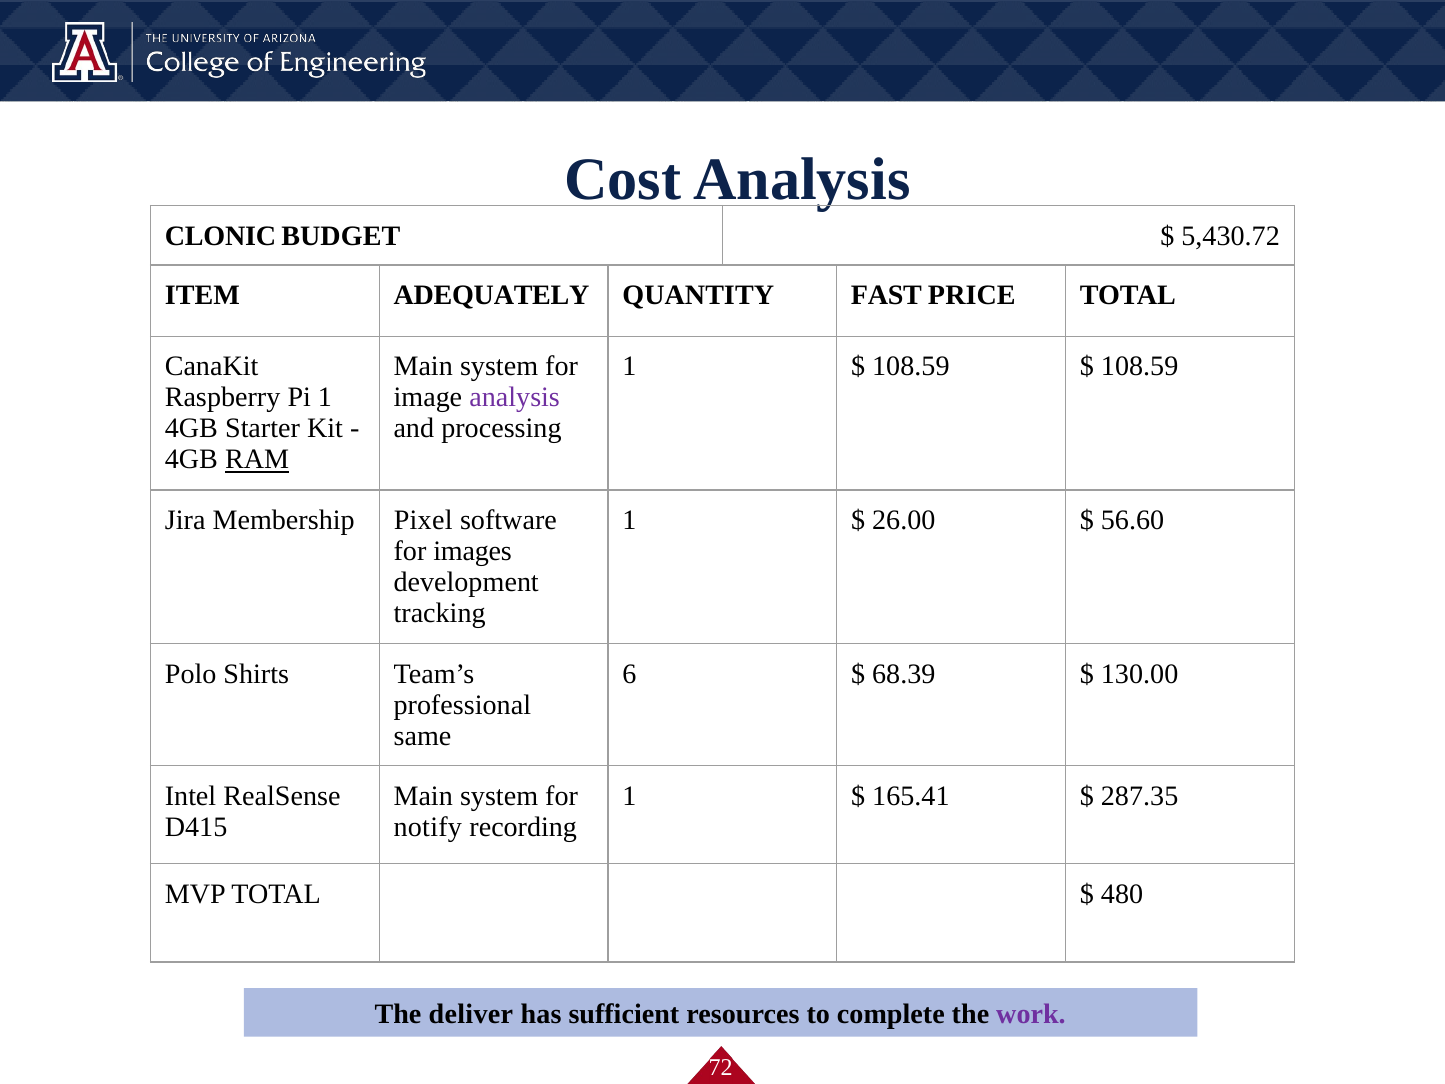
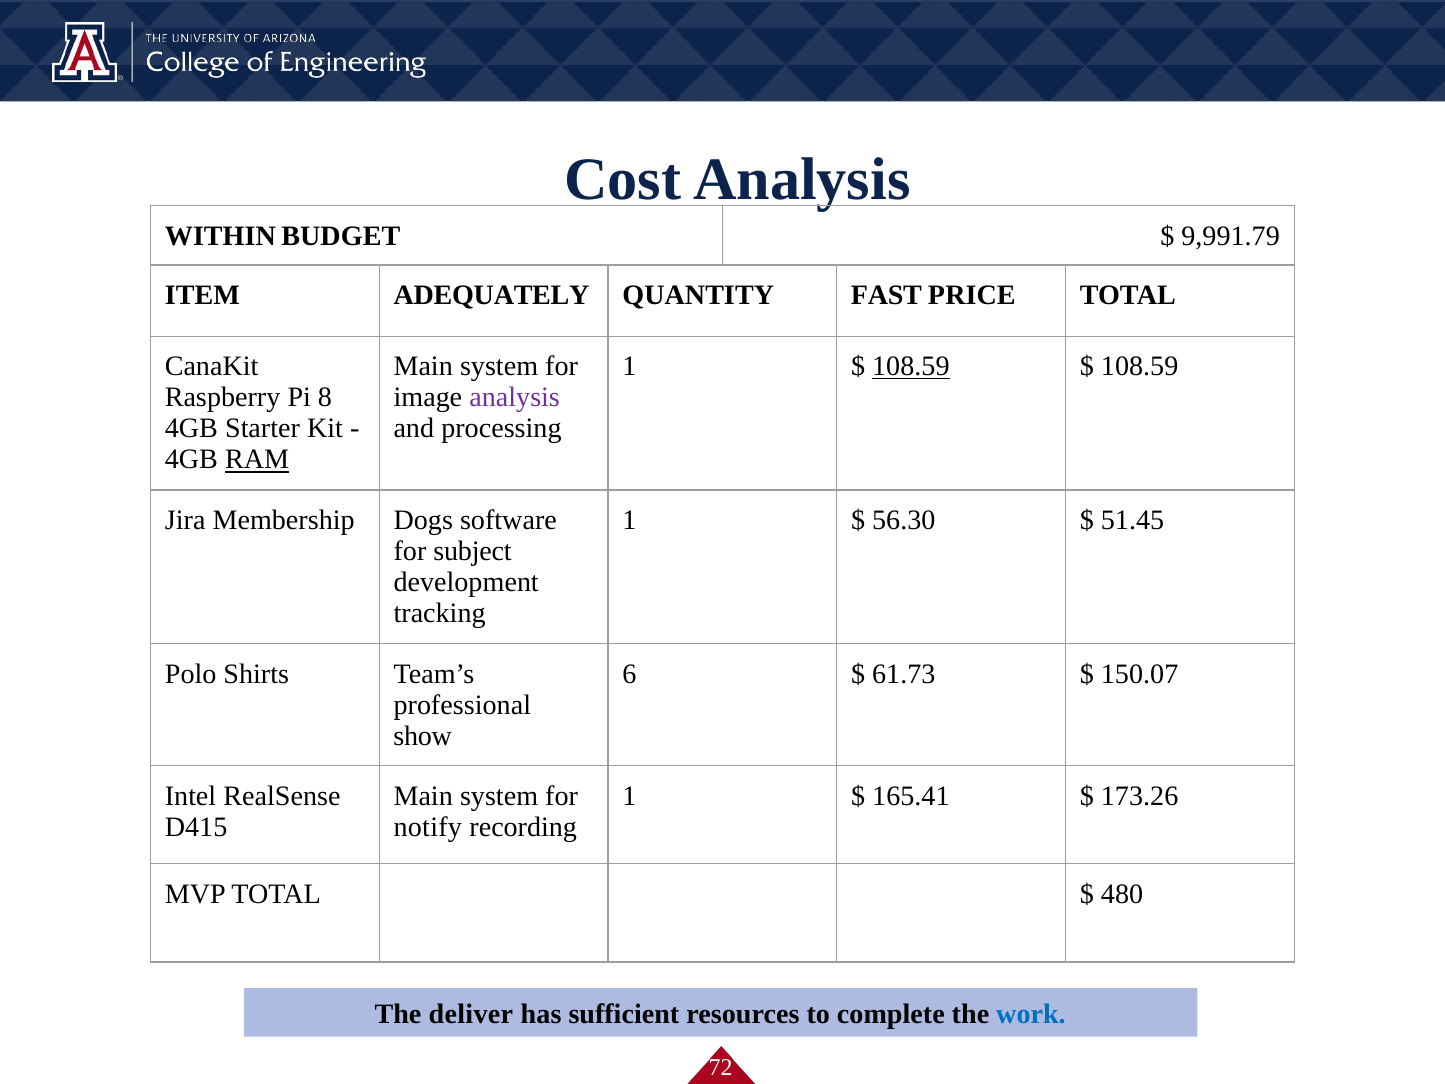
CLONIC: CLONIC -> WITHIN
5,430.72: 5,430.72 -> 9,991.79
108.59 at (911, 366) underline: none -> present
Pi 1: 1 -> 8
Pixel: Pixel -> Dogs
26.00: 26.00 -> 56.30
56.60: 56.60 -> 51.45
images: images -> subject
68.39: 68.39 -> 61.73
130.00: 130.00 -> 150.07
same: same -> show
287.35: 287.35 -> 173.26
work colour: purple -> blue
